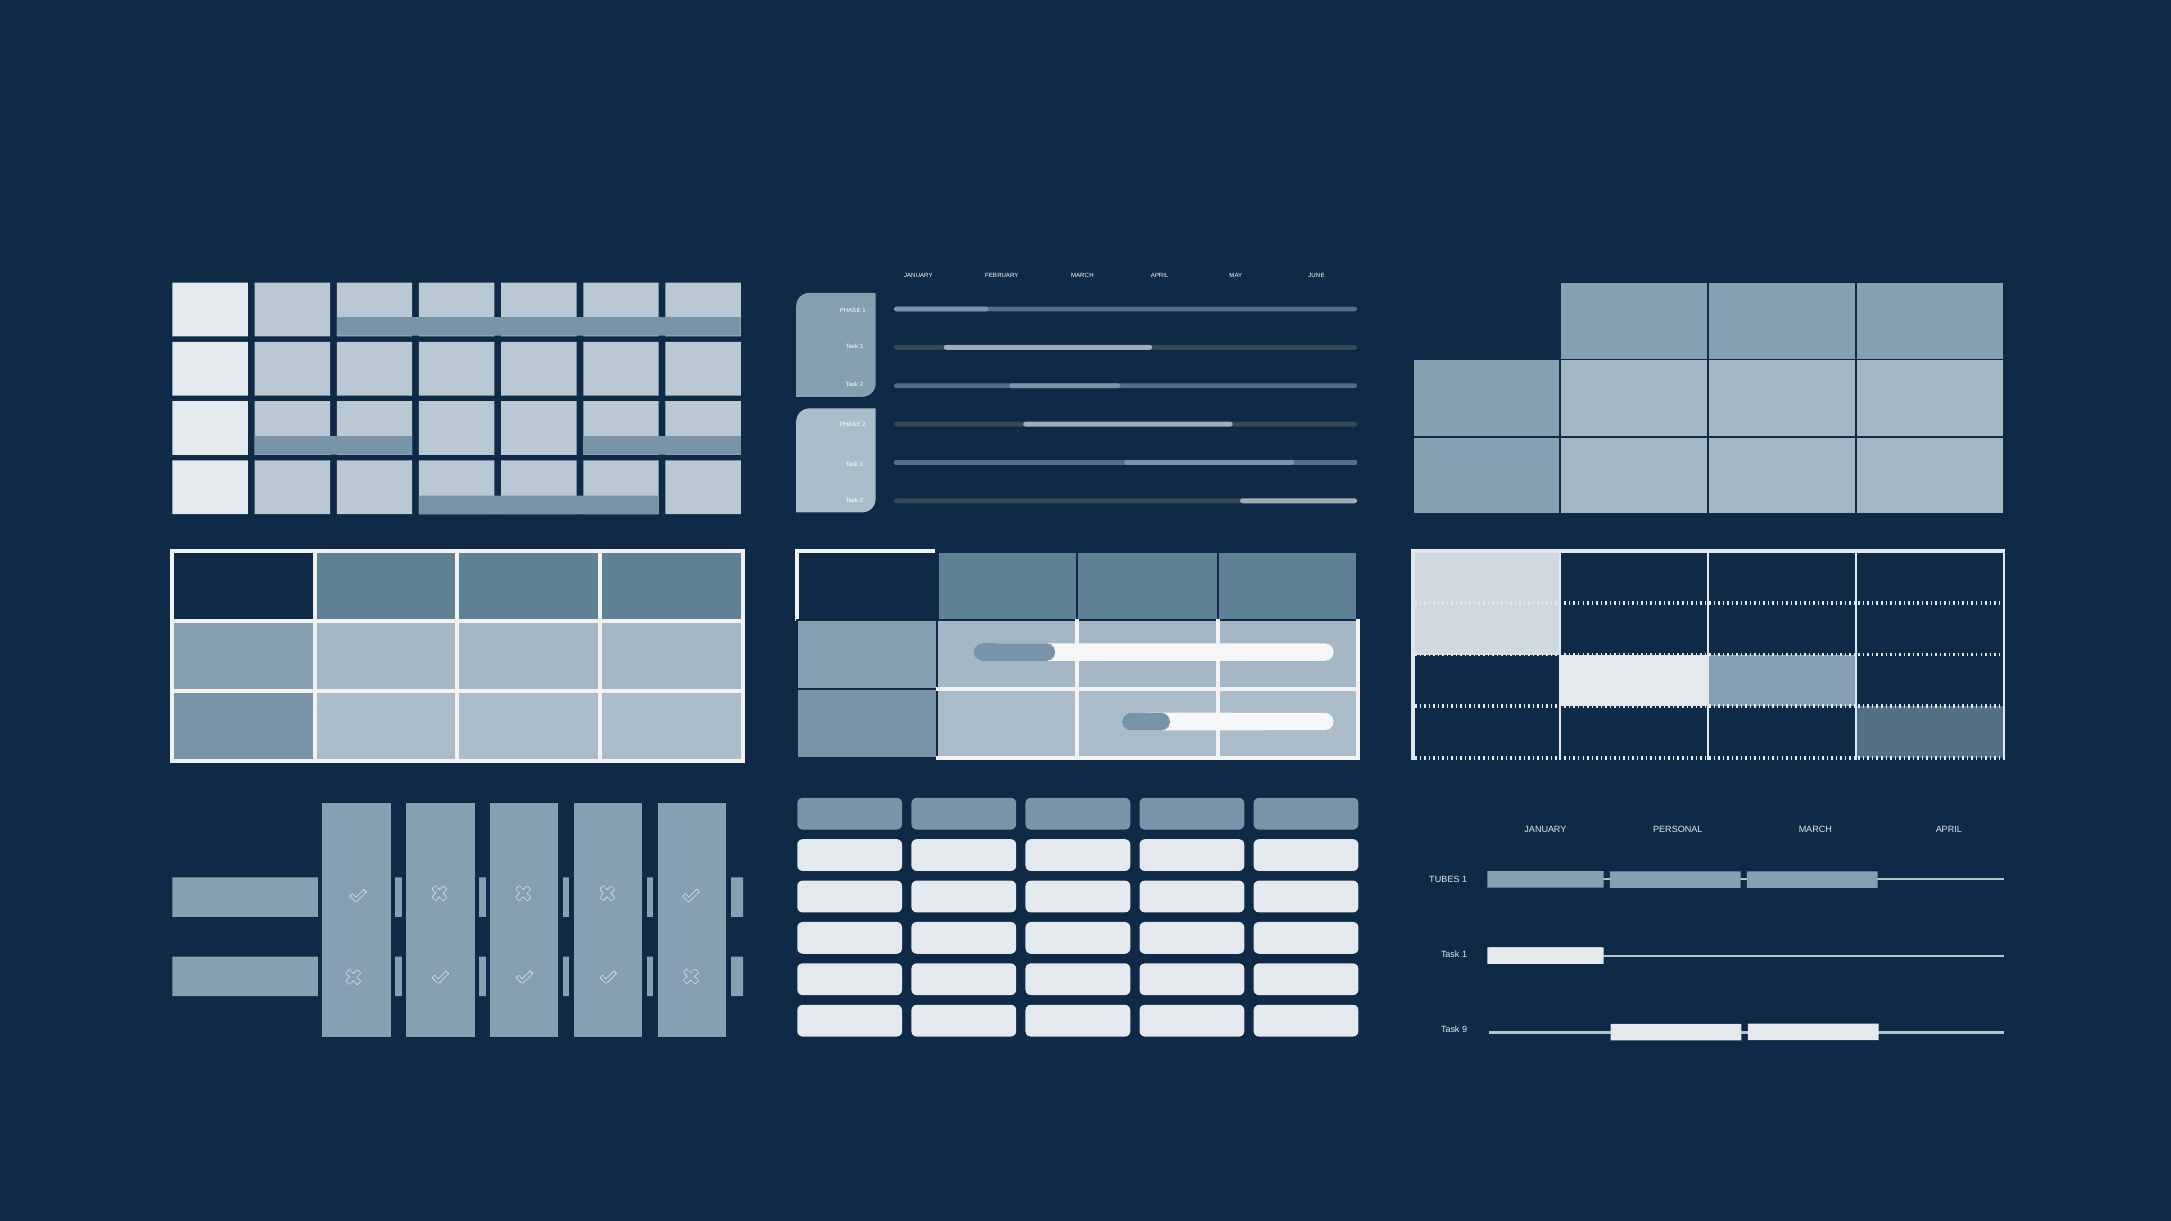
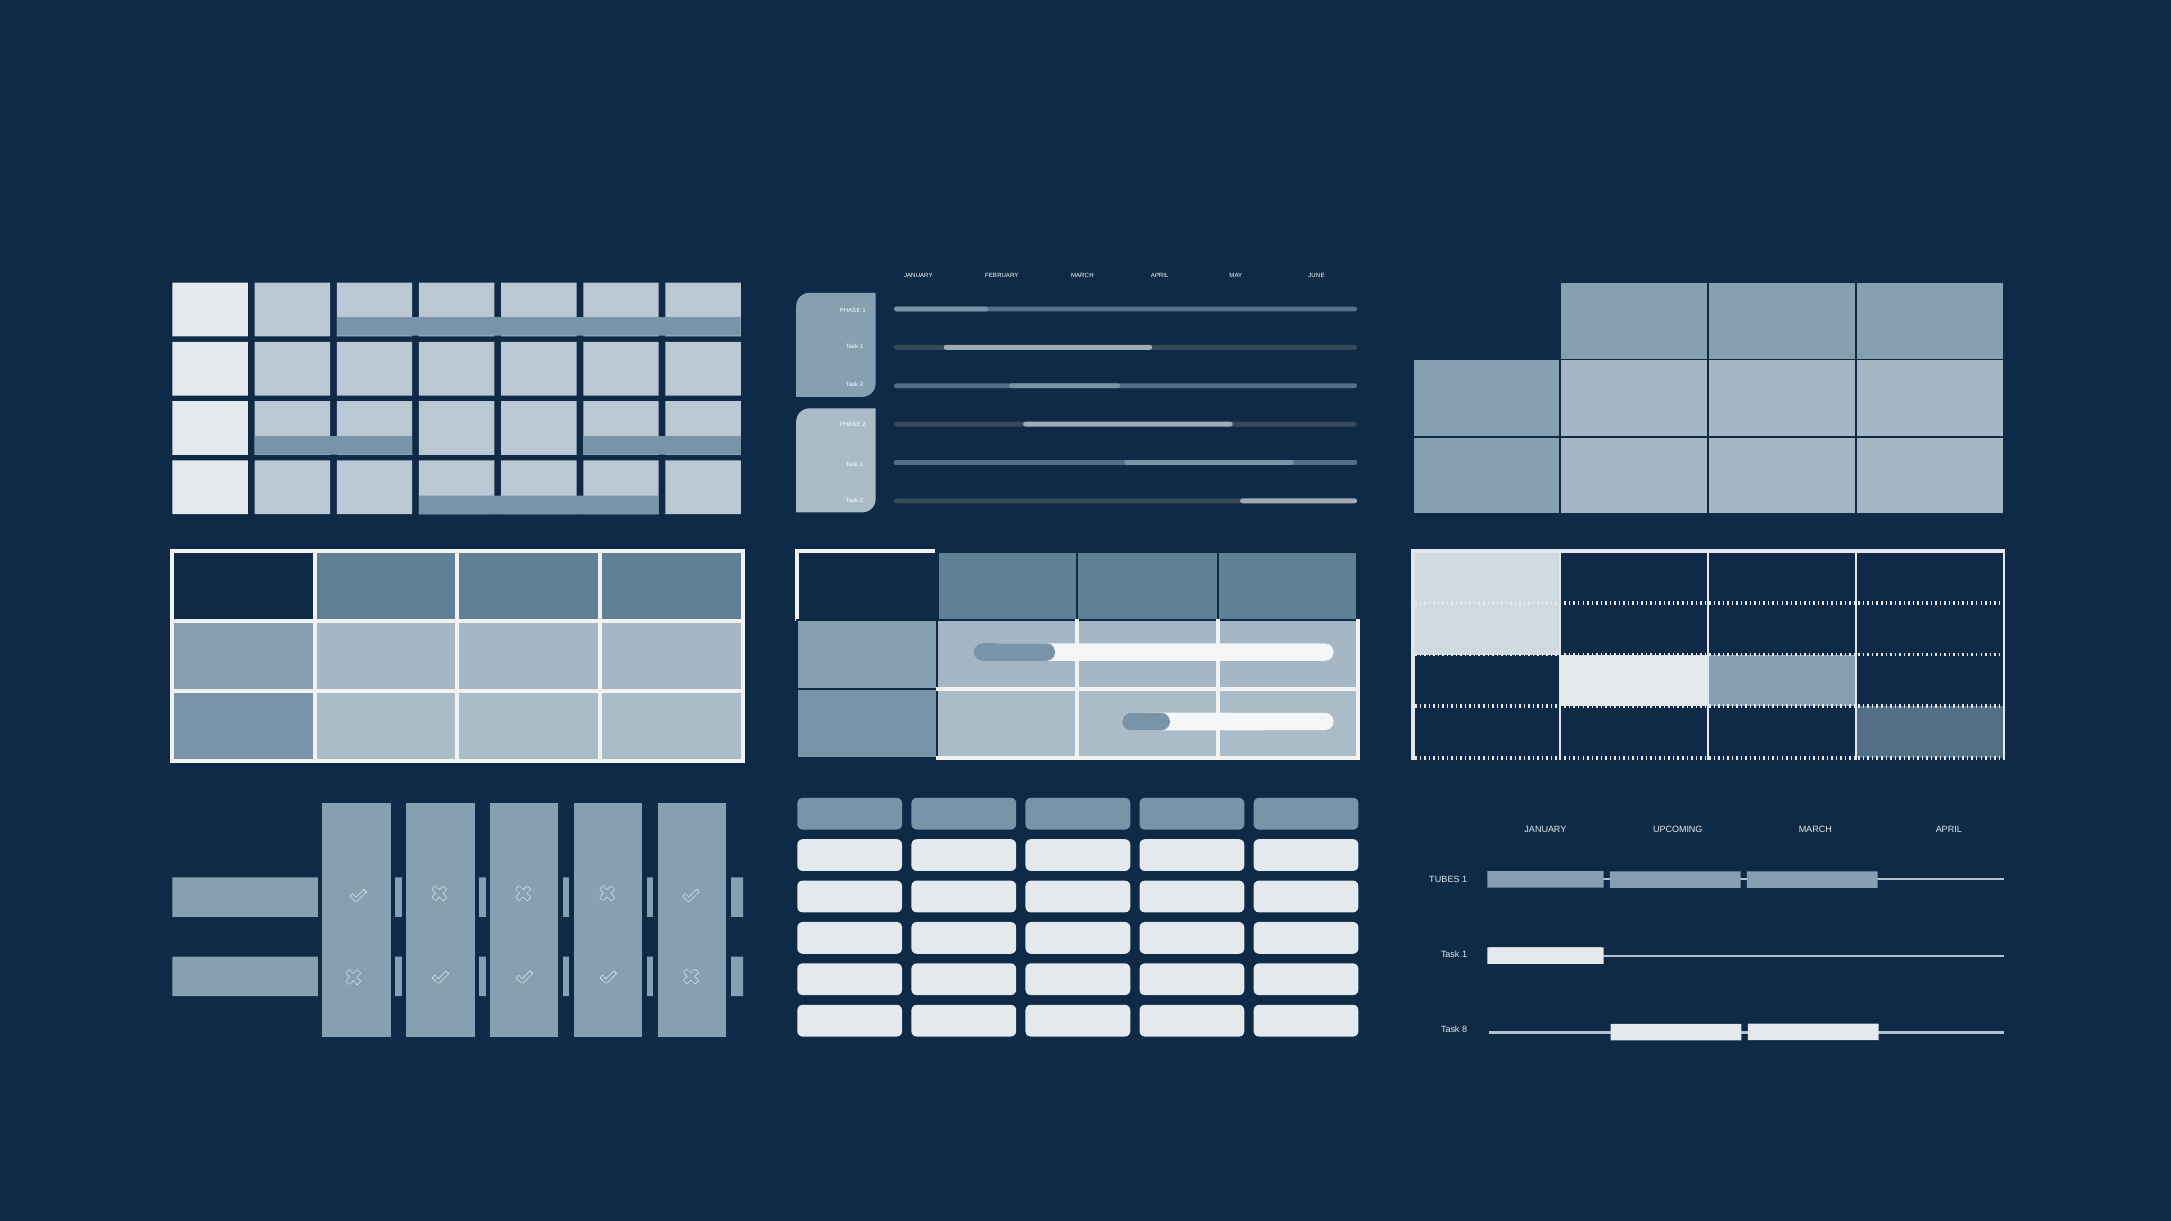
PERSONAL: PERSONAL -> UPCOMING
9: 9 -> 8
